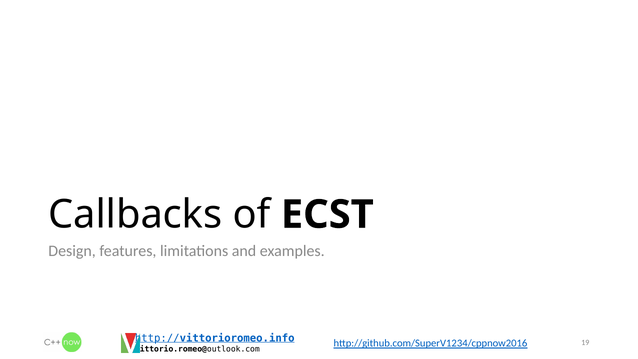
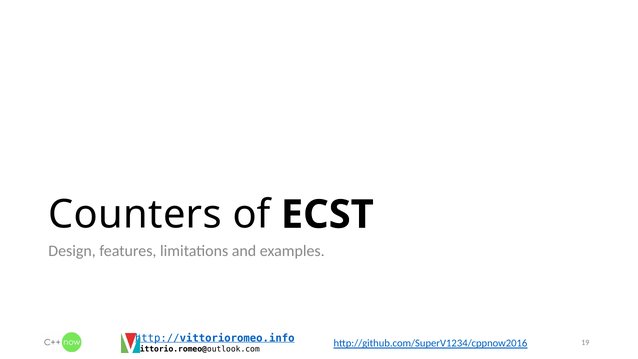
Callbacks: Callbacks -> Counters
